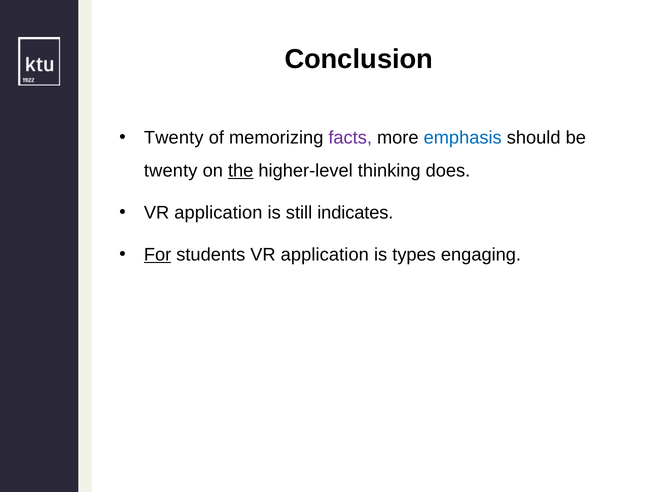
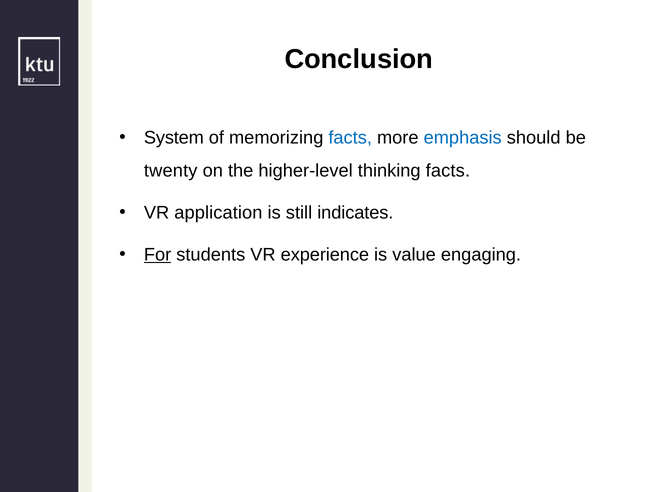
Twenty at (174, 138): Twenty -> System
facts at (350, 138) colour: purple -> blue
the underline: present -> none
thinking does: does -> facts
students VR application: application -> experience
types: types -> value
